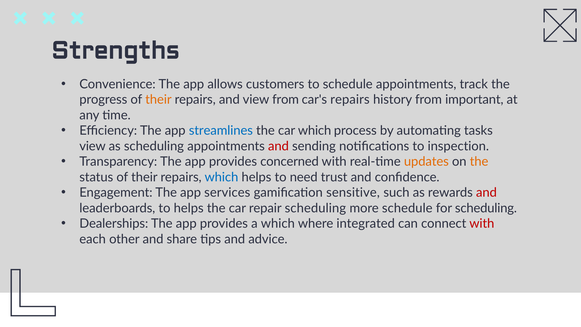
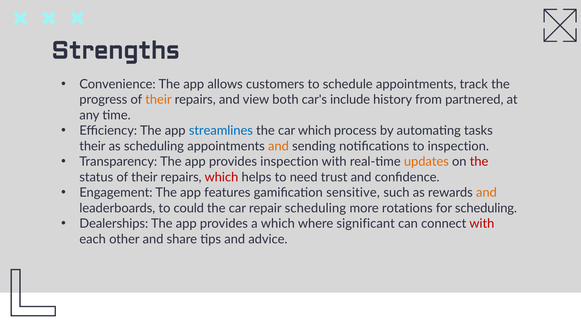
view from: from -> both
car's repairs: repairs -> include
important: important -> partnered
view at (92, 146): view -> their
and at (278, 146) colour: red -> orange
provides concerned: concerned -> inspection
the at (479, 162) colour: orange -> red
which at (221, 177) colour: blue -> red
services: services -> features
and at (486, 193) colour: red -> orange
to helps: helps -> could
more schedule: schedule -> rotations
integrated: integrated -> significant
